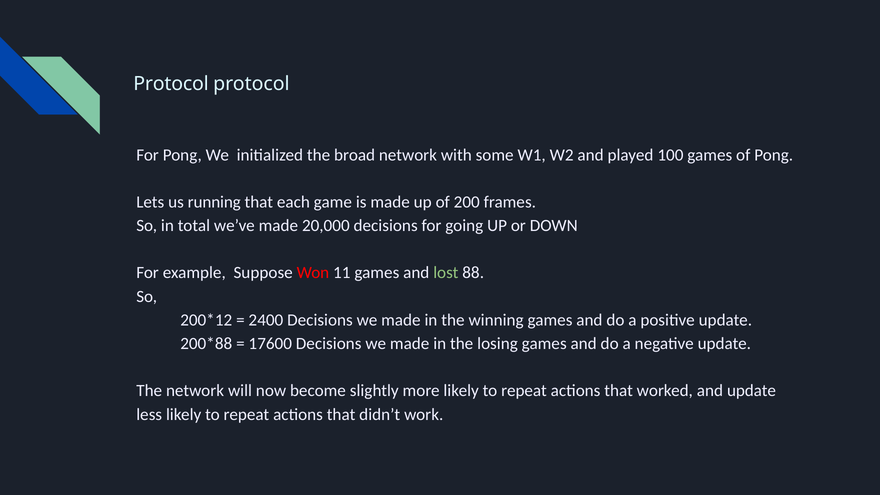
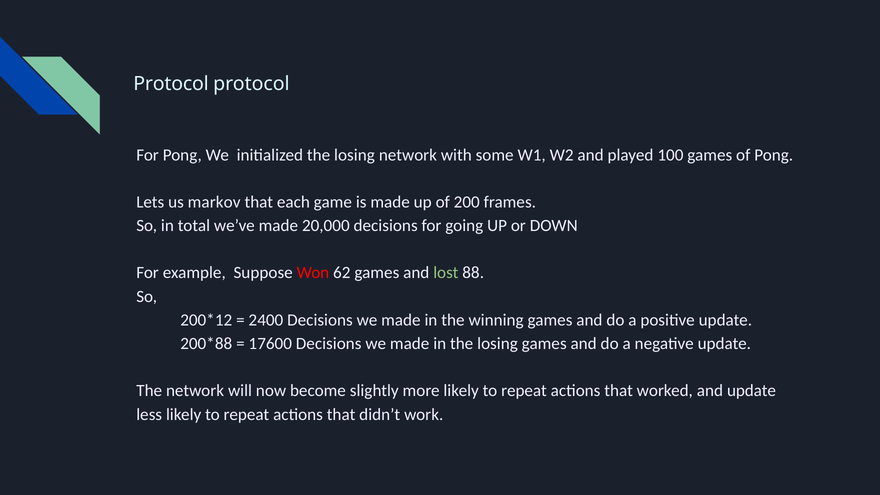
initialized the broad: broad -> losing
running: running -> markov
11: 11 -> 62
